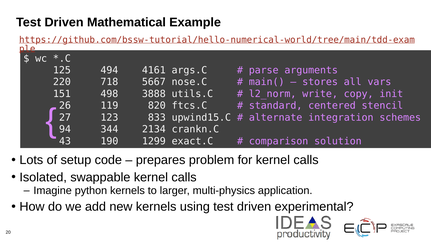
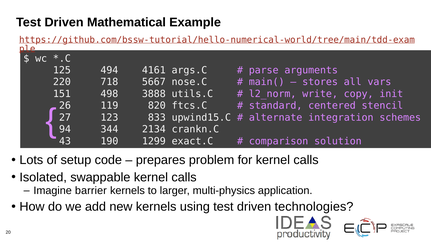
python: python -> barrier
experimental: experimental -> technologies
